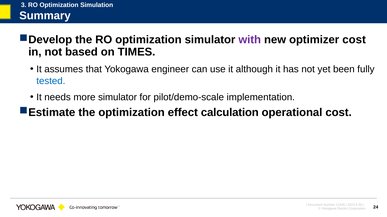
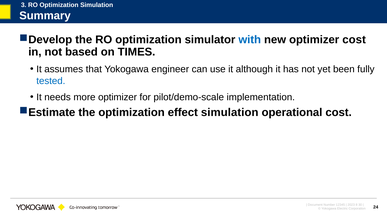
with colour: purple -> blue
more simulator: simulator -> optimizer
effect calculation: calculation -> simulation
